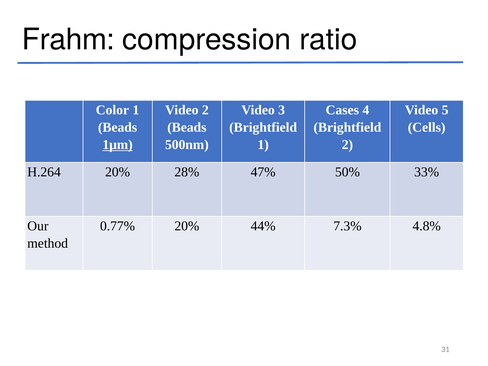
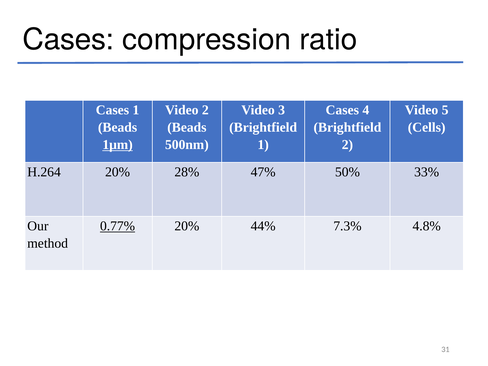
Frahm at (68, 40): Frahm -> Cases
Color at (112, 110): Color -> Cases
0.77% underline: none -> present
